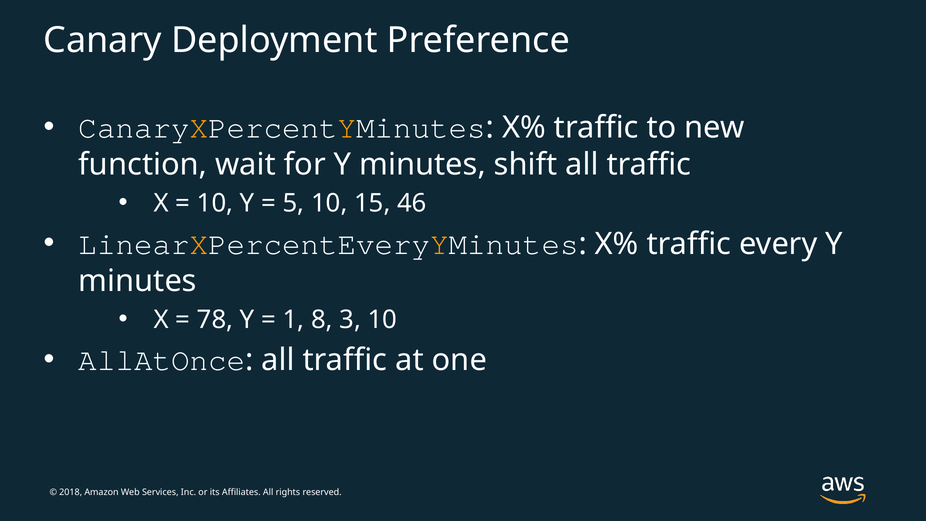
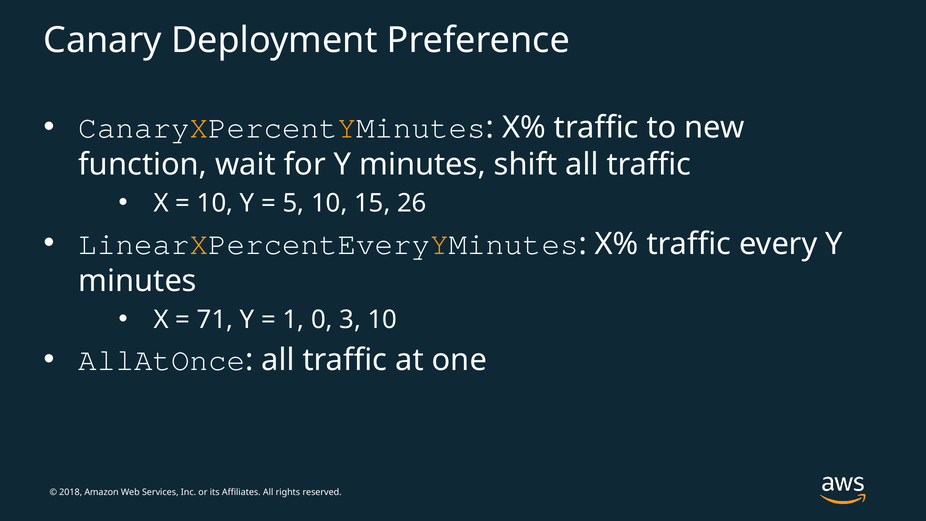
46: 46 -> 26
78: 78 -> 71
8: 8 -> 0
